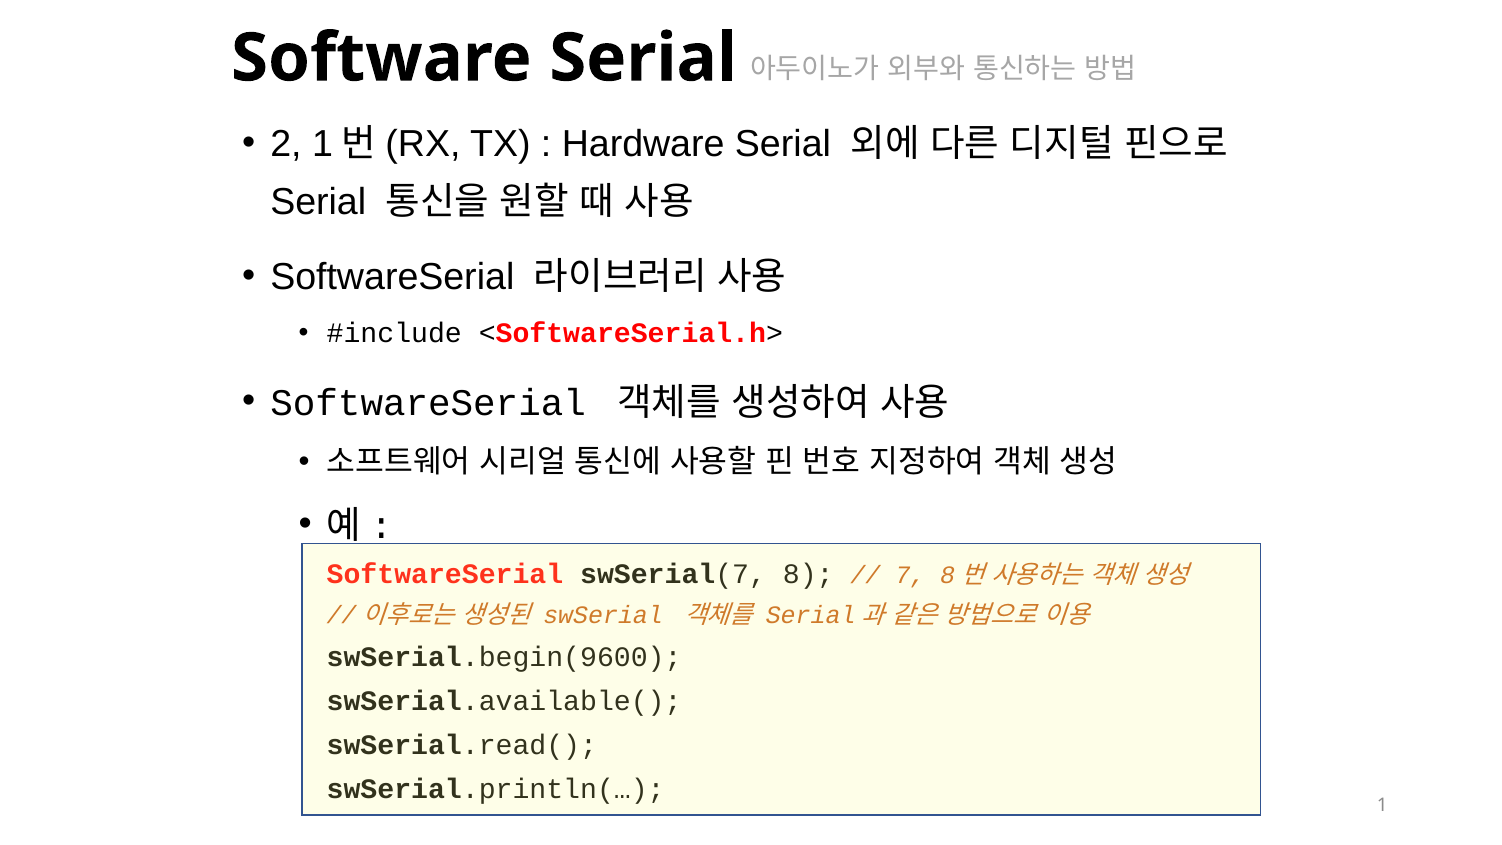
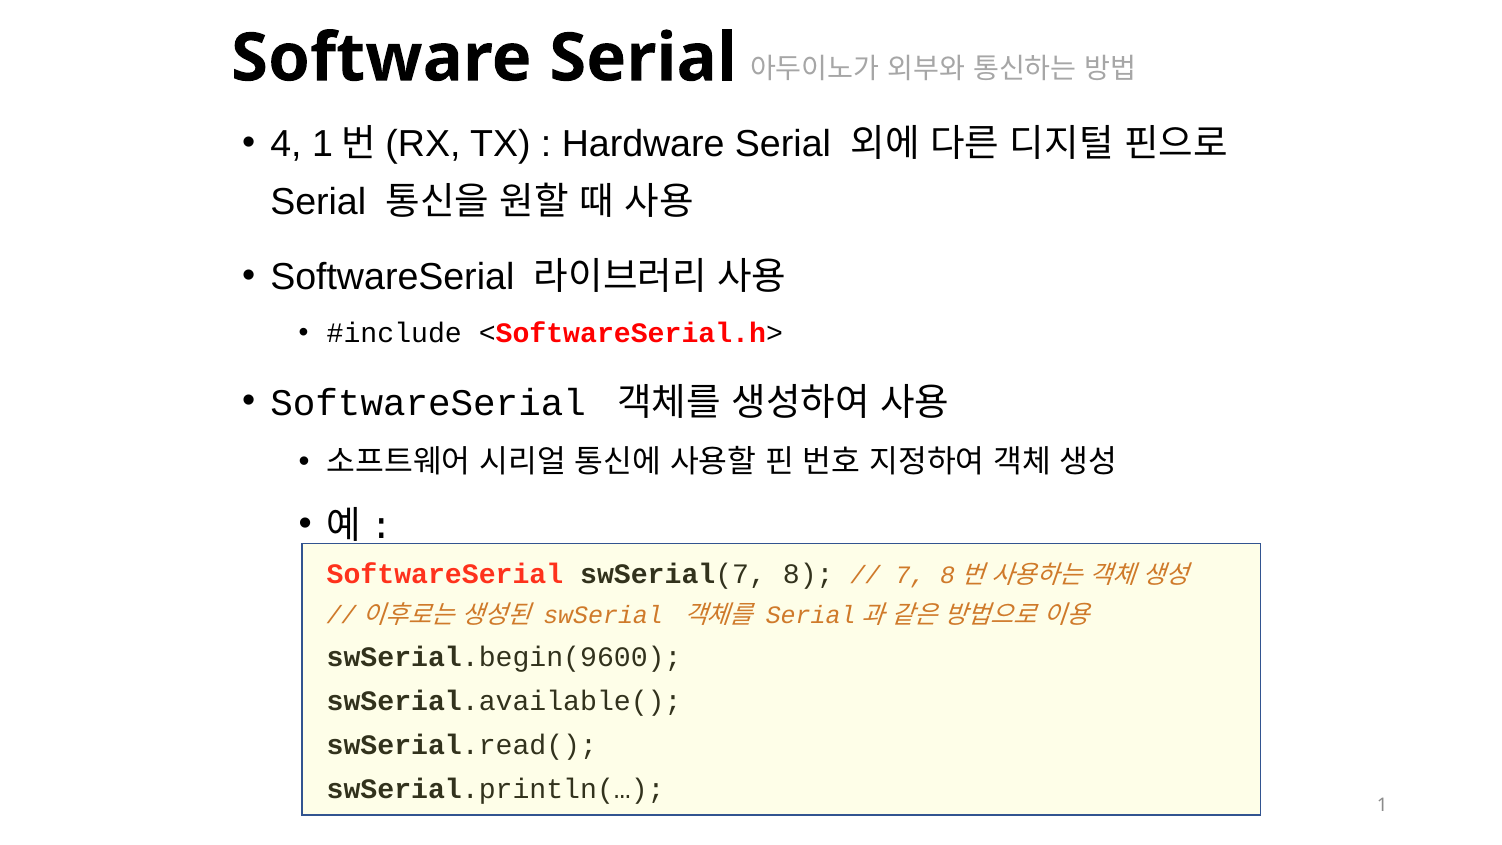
2: 2 -> 4
